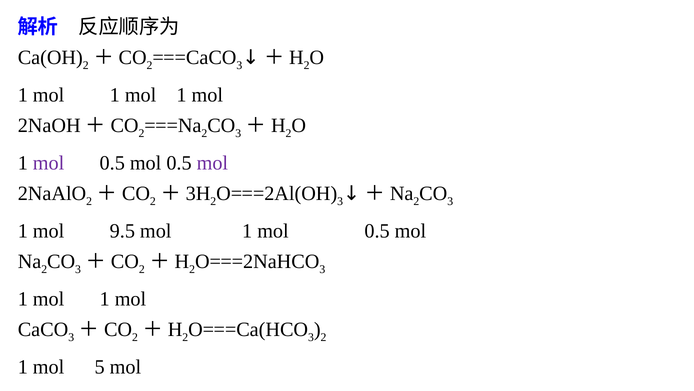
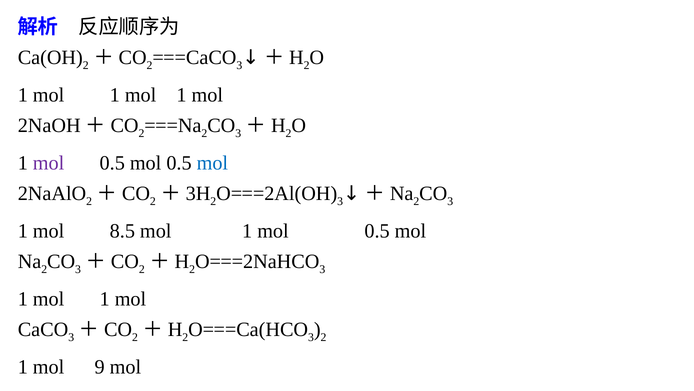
mol at (212, 163) colour: purple -> blue
9.5: 9.5 -> 8.5
5: 5 -> 9
